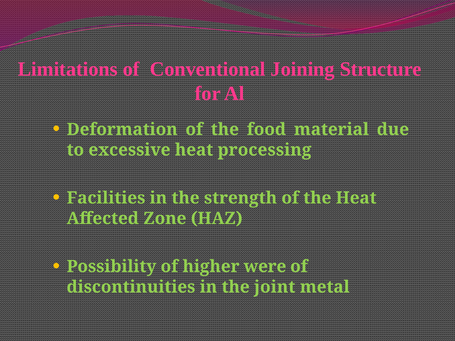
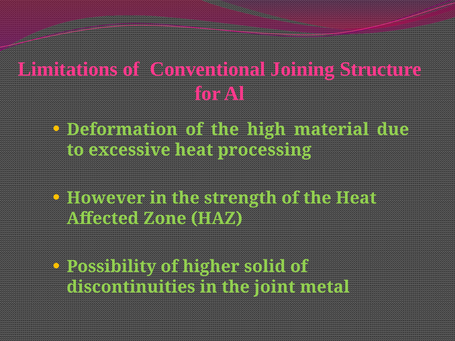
food: food -> high
Facilities: Facilities -> However
were: were -> solid
